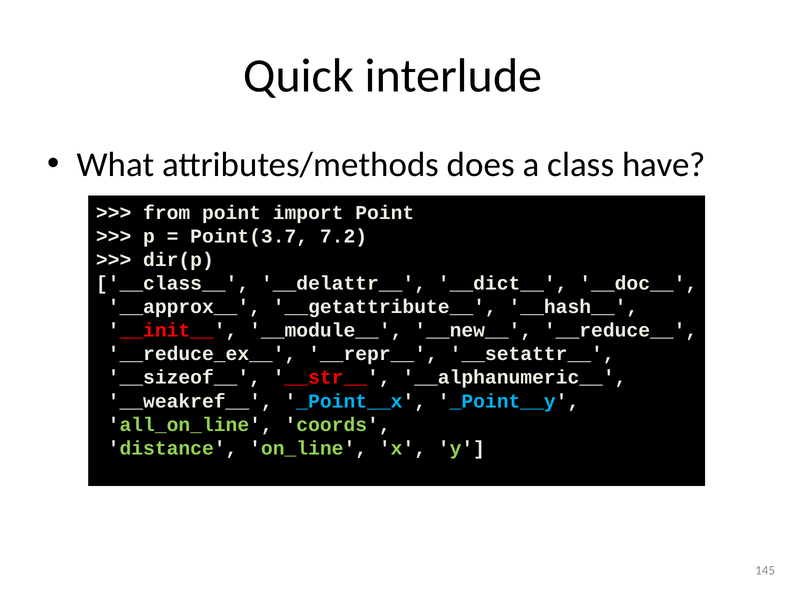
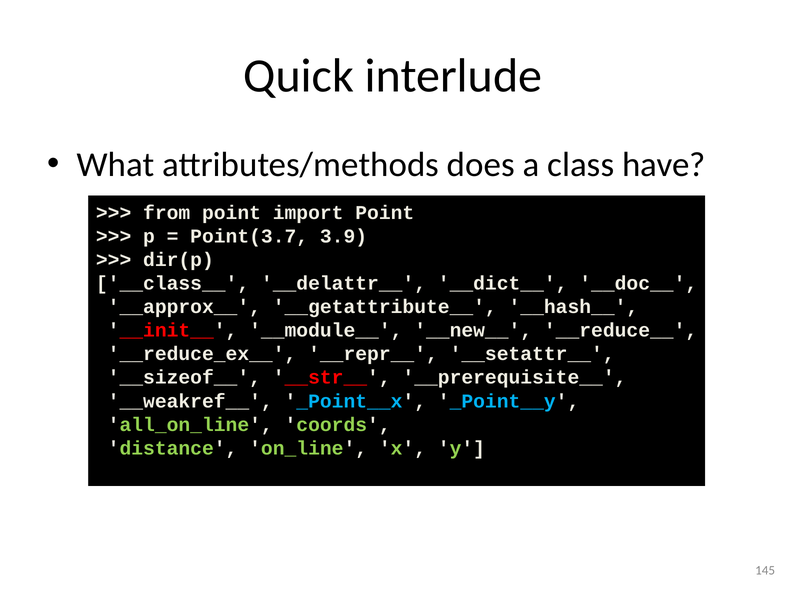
7.2: 7.2 -> 3.9
__alphanumeric__: __alphanumeric__ -> __prerequisite__
